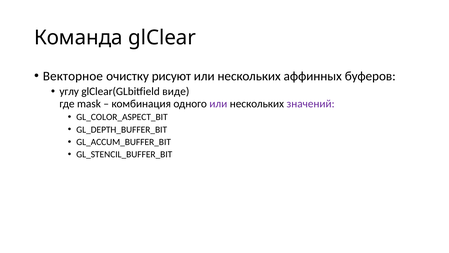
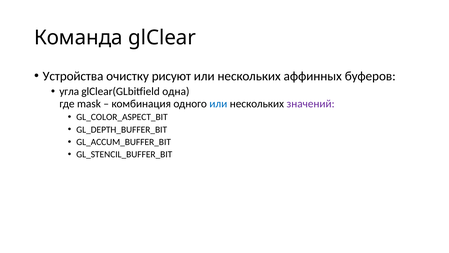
Векторное: Векторное -> Устройства
углу: углу -> угла
виде: виде -> одна
или at (218, 104) colour: purple -> blue
